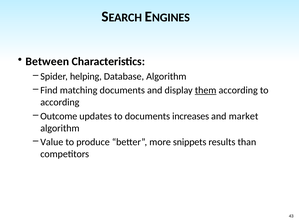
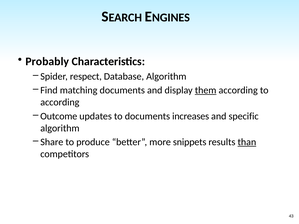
Between: Between -> Probably
helping: helping -> respect
market: market -> specific
Value: Value -> Share
than underline: none -> present
